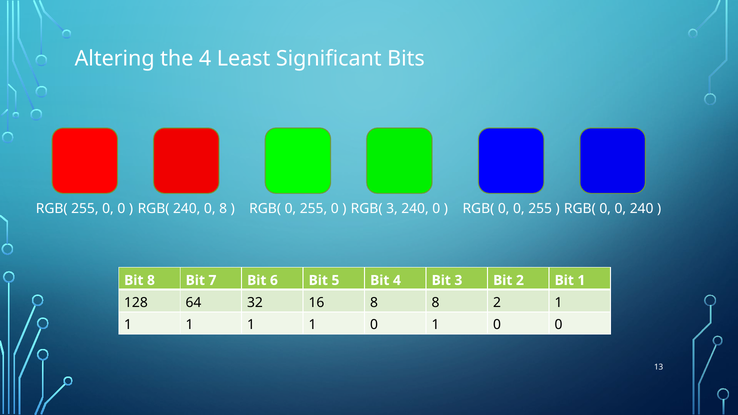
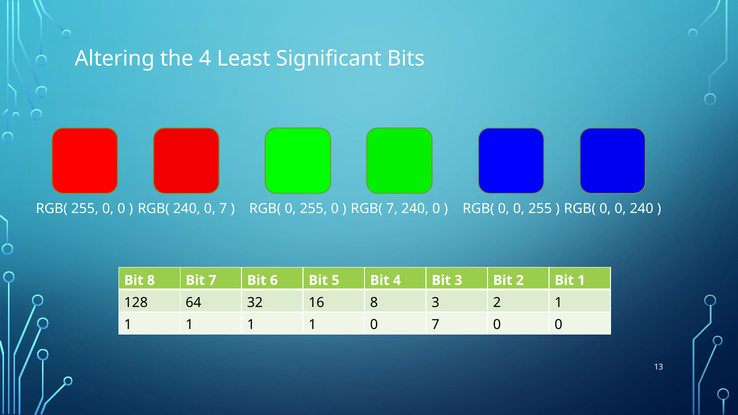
240 0 8: 8 -> 7
RGB( 3: 3 -> 7
8 8: 8 -> 3
1 0 1: 1 -> 7
